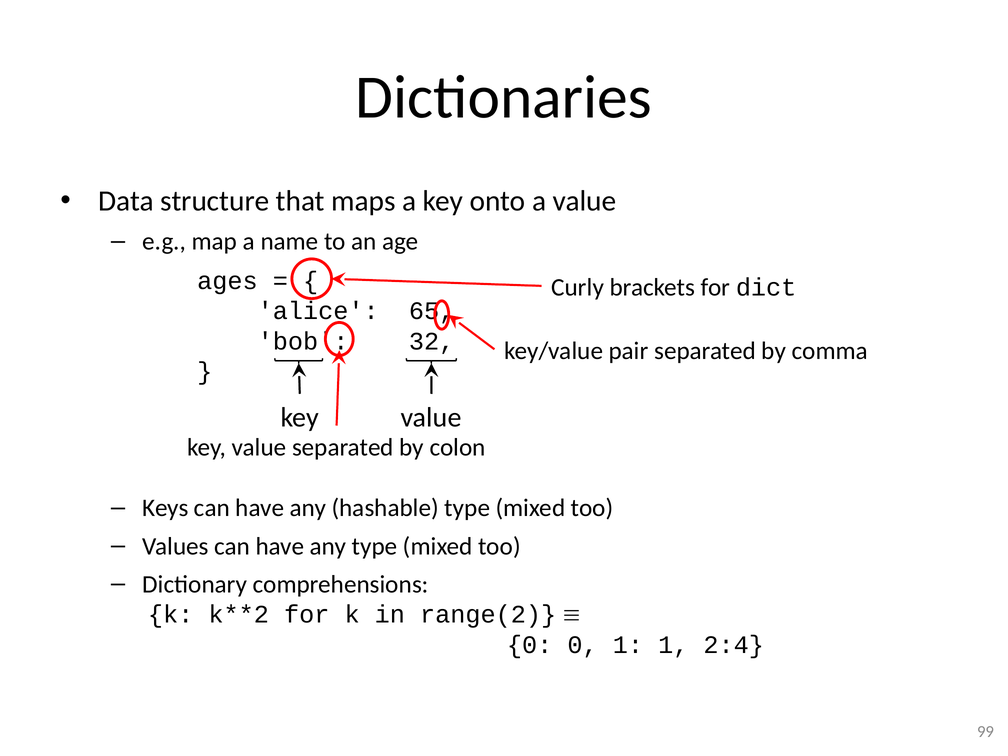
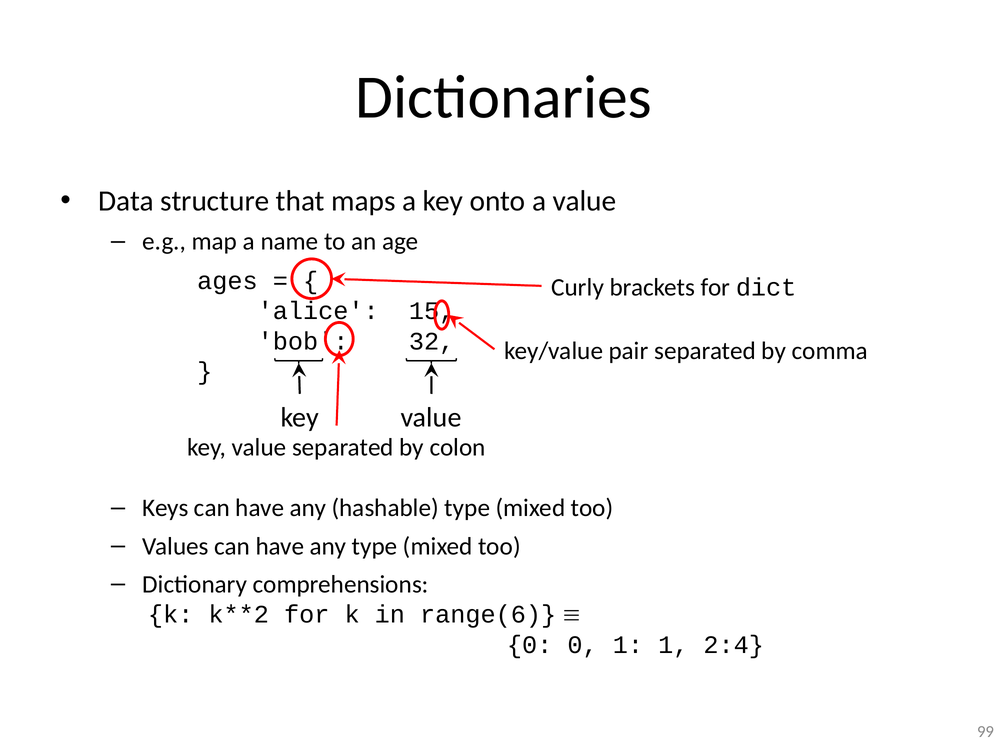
65: 65 -> 15
range(2: range(2 -> range(6
